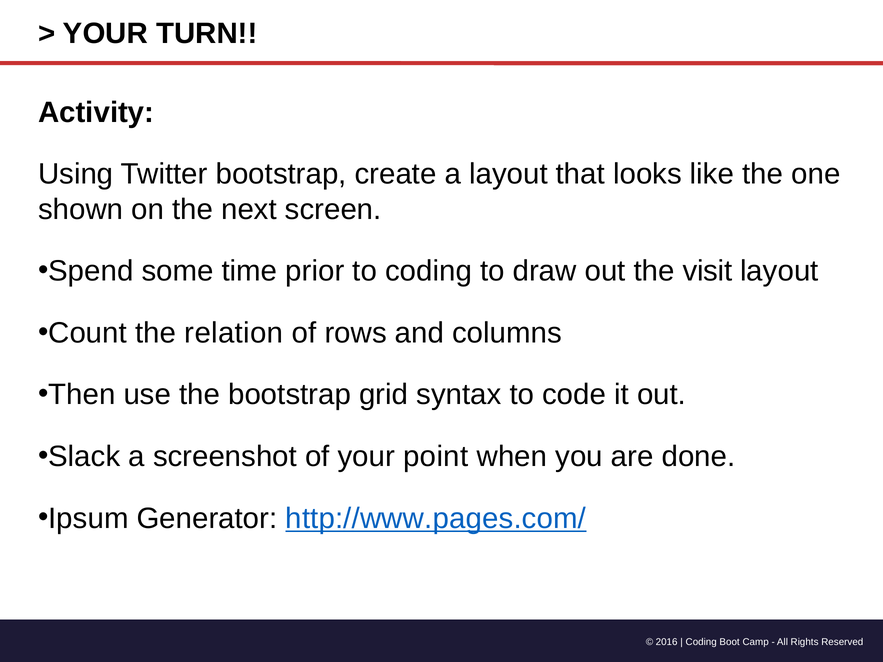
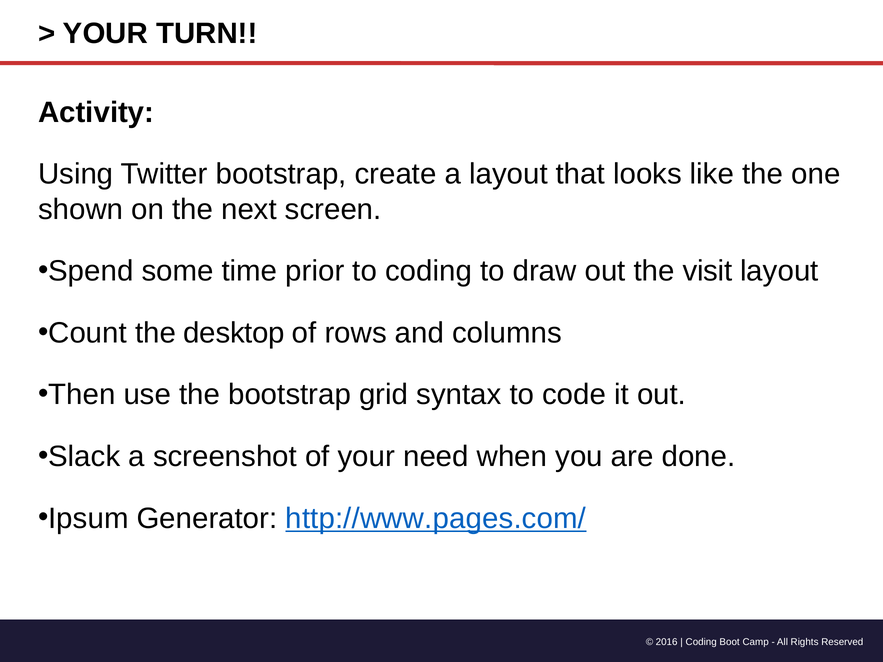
relation: relation -> desktop
point: point -> need
